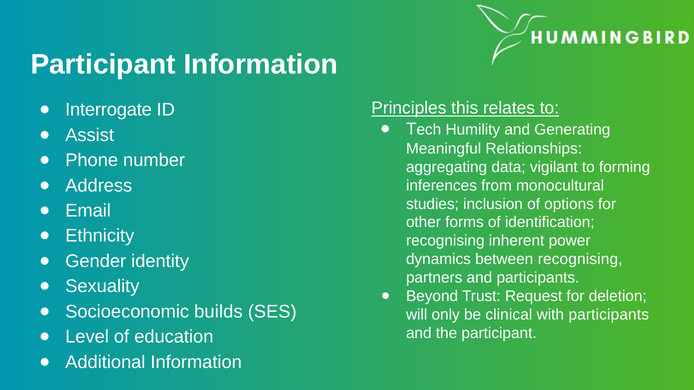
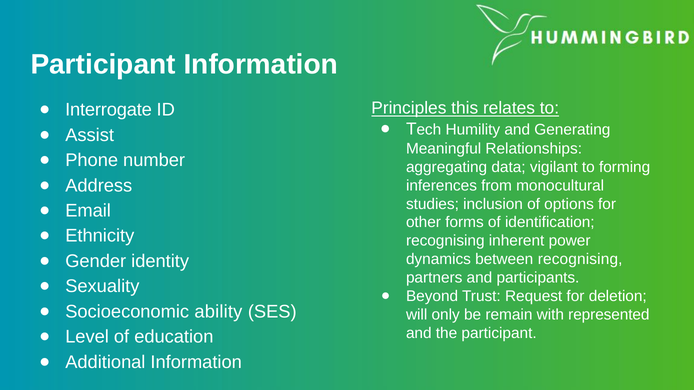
builds: builds -> ability
clinical: clinical -> remain
with participants: participants -> represented
